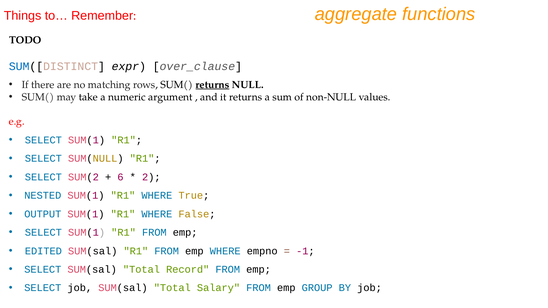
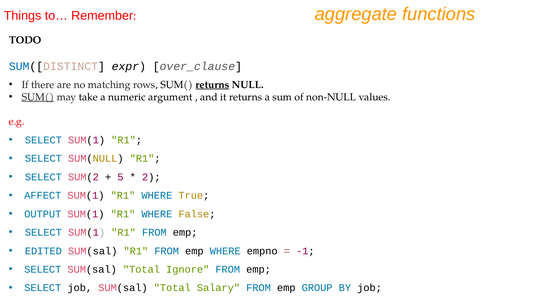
SUM( at (38, 97) underline: none -> present
6: 6 -> 5
NESTED: NESTED -> AFFECT
Record: Record -> Ignore
